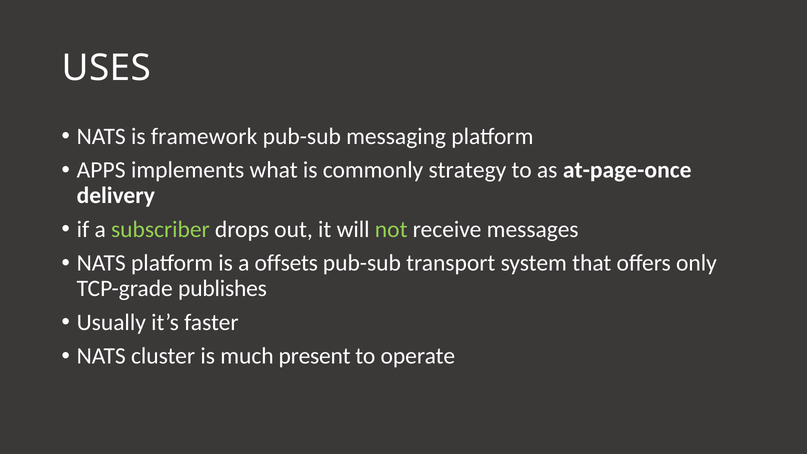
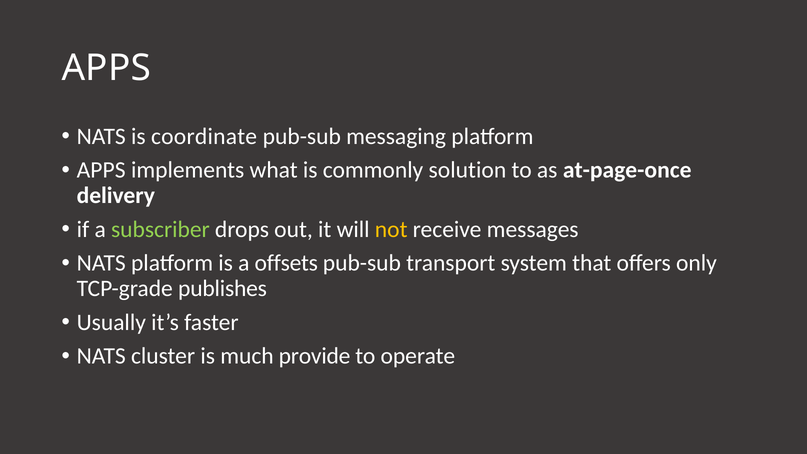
USES at (106, 68): USES -> APPS
framework: framework -> coordinate
strategy: strategy -> solution
not colour: light green -> yellow
present: present -> provide
